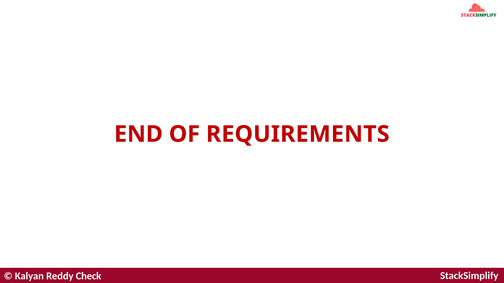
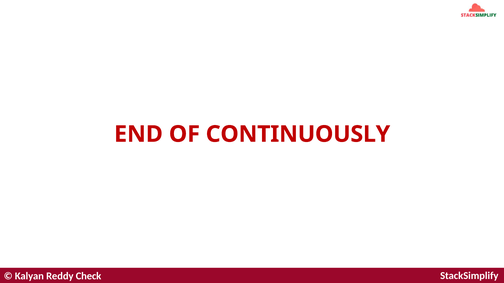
REQUIREMENTS: REQUIREMENTS -> CONTINUOUSLY
